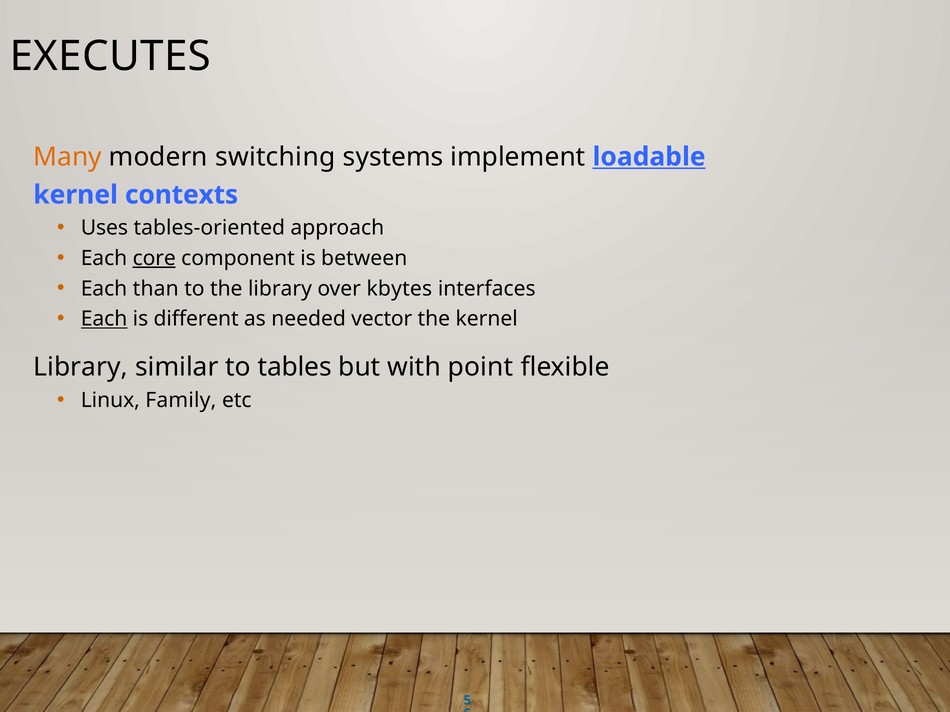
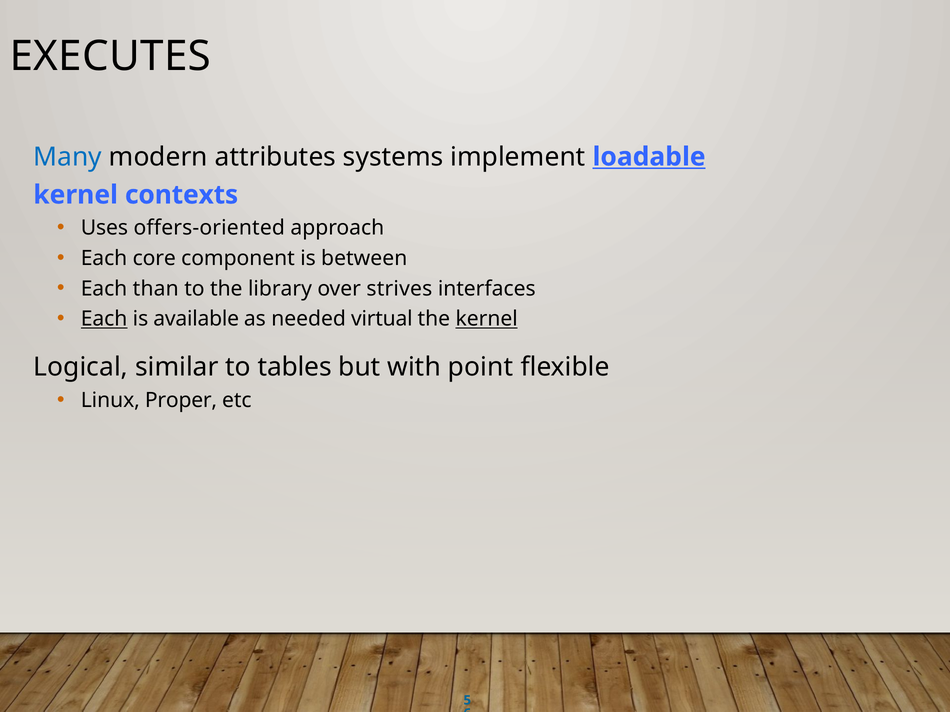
Many colour: orange -> blue
switching: switching -> attributes
tables-oriented: tables-oriented -> offers-oriented
core underline: present -> none
kbytes: kbytes -> strives
different: different -> available
vector: vector -> virtual
kernel at (487, 319) underline: none -> present
Library at (81, 368): Library -> Logical
Family: Family -> Proper
